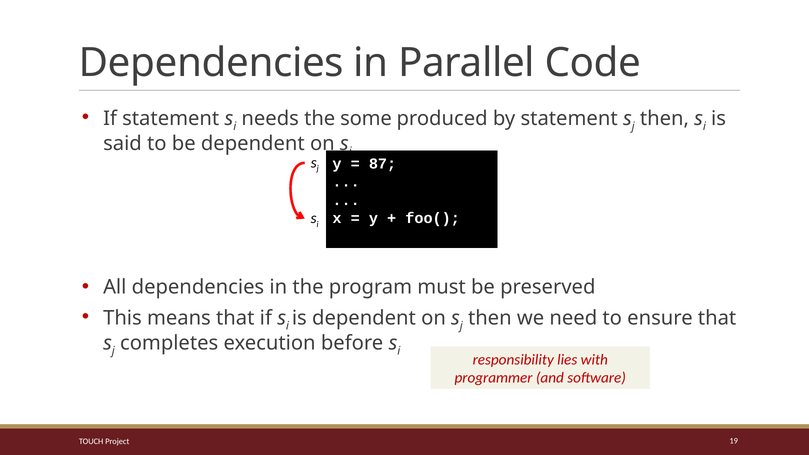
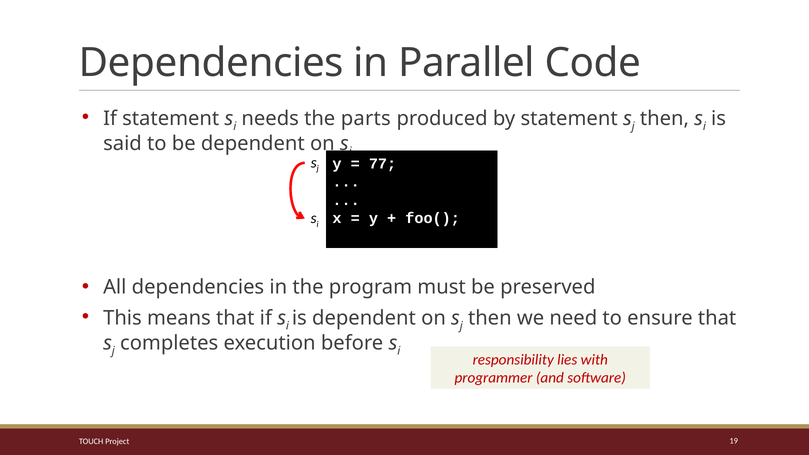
some: some -> parts
87: 87 -> 77
